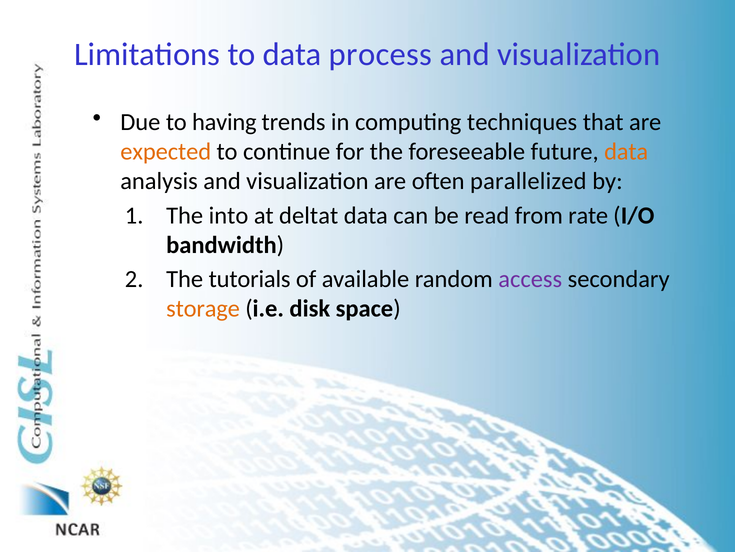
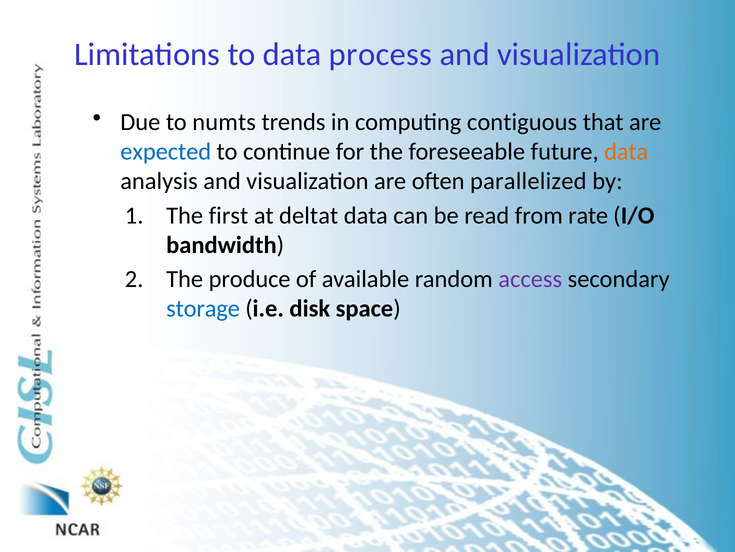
having: having -> numts
techniques: techniques -> contiguous
expected colour: orange -> blue
into: into -> first
tutorials: tutorials -> produce
storage colour: orange -> blue
